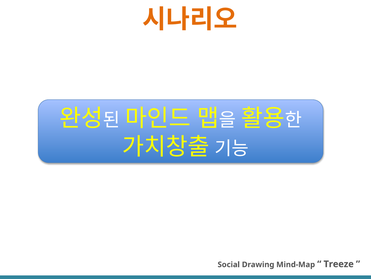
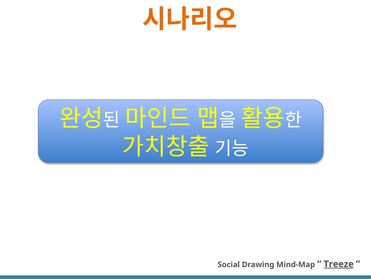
Treeze underline: none -> present
